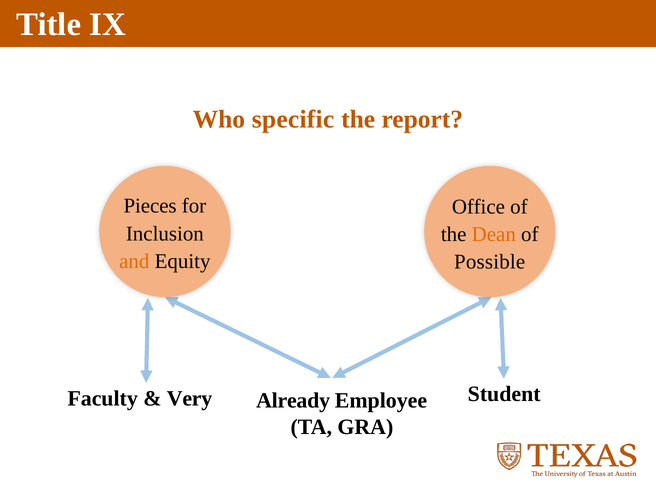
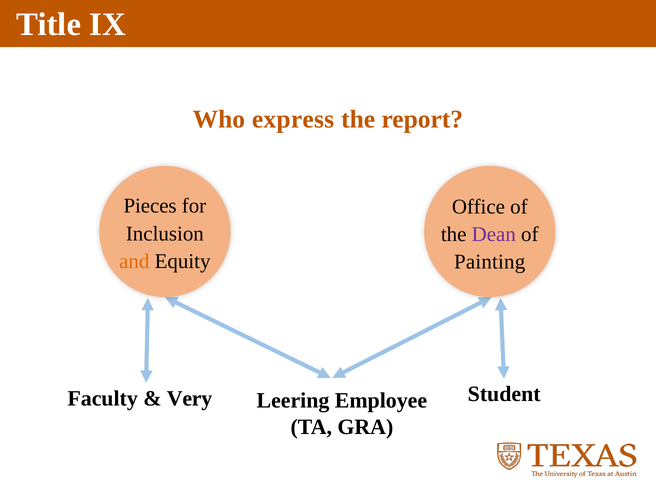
specific: specific -> express
Dean colour: orange -> purple
Possible: Possible -> Painting
Already: Already -> Leering
